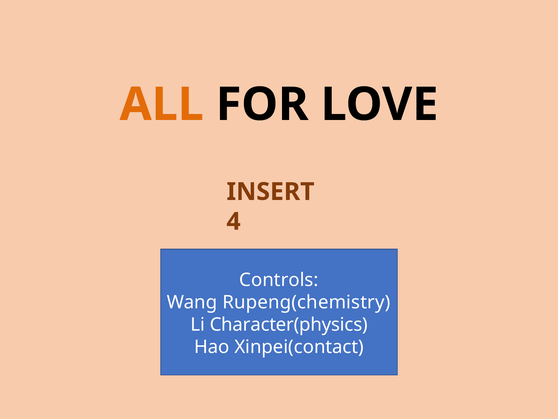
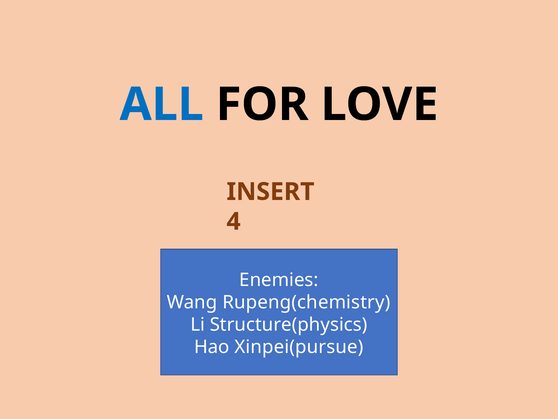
ALL colour: orange -> blue
Controls: Controls -> Enemies
Character(physics: Character(physics -> Structure(physics
Xinpei(contact: Xinpei(contact -> Xinpei(pursue
